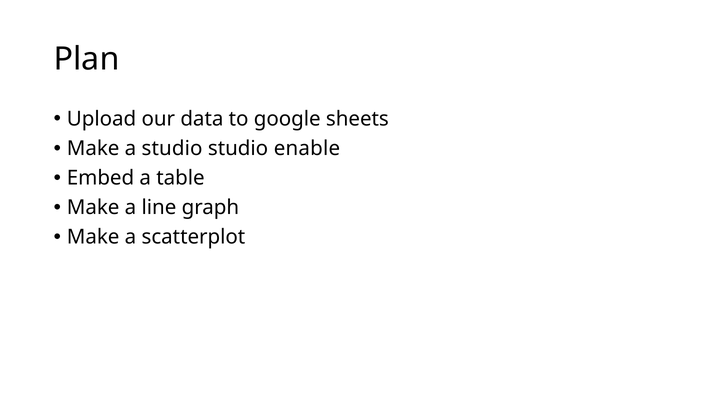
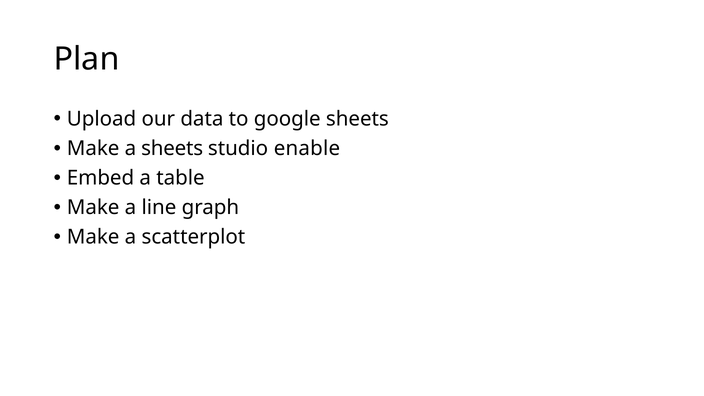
a studio: studio -> sheets
